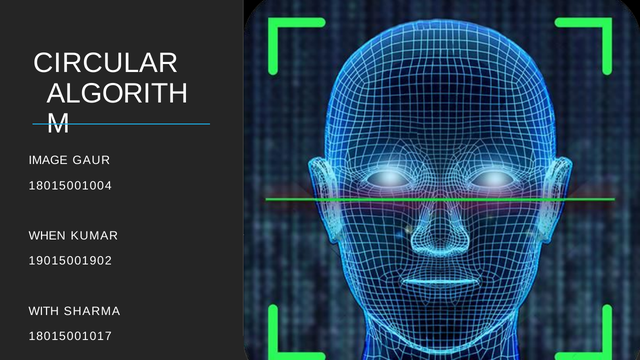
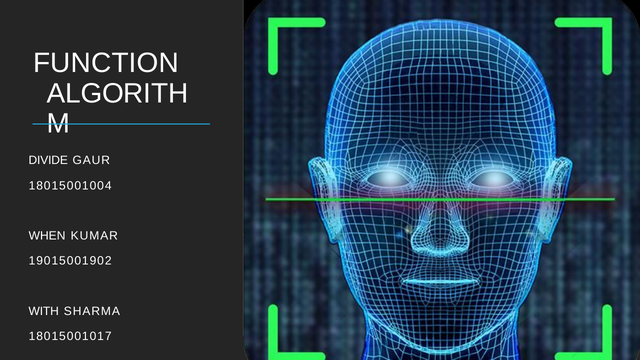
CIRCULAR: CIRCULAR -> FUNCTION
IMAGE: IMAGE -> DIVIDE
